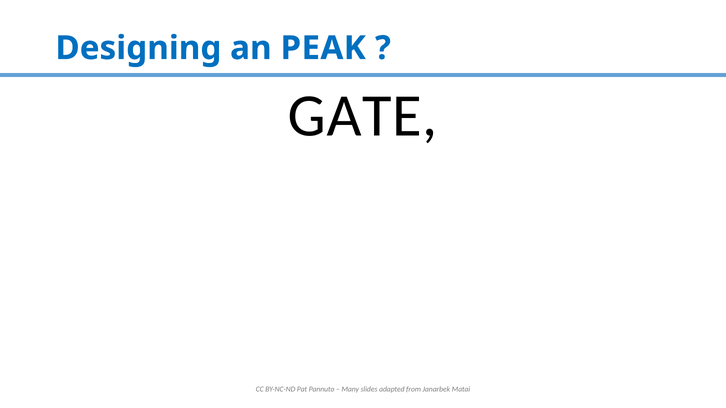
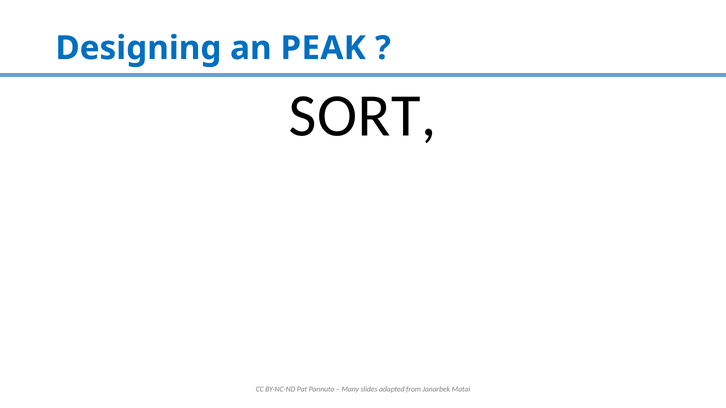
GATE: GATE -> SORT
